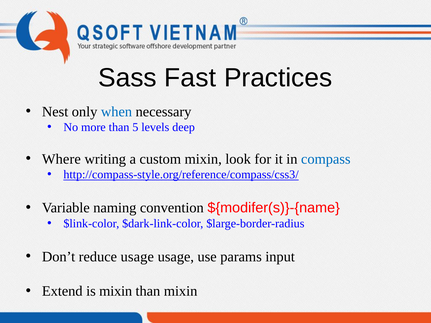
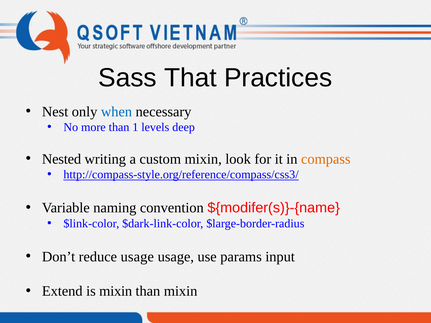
Fast: Fast -> That
5: 5 -> 1
Where: Where -> Nested
compass colour: blue -> orange
